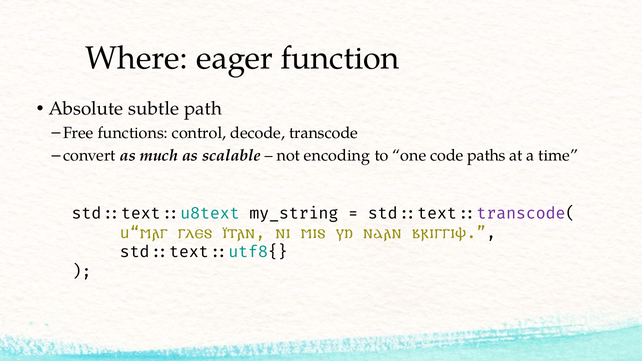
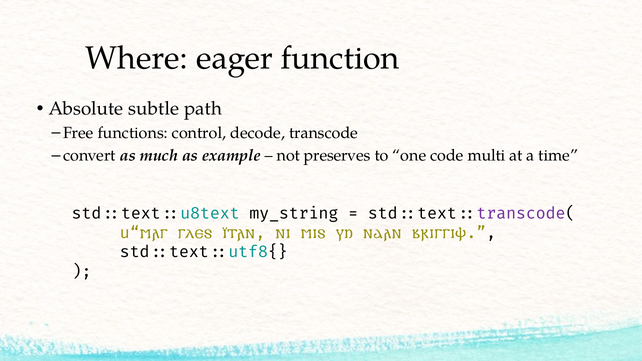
scalable: scalable -> example
encoding: encoding -> preserves
paths: paths -> multi
